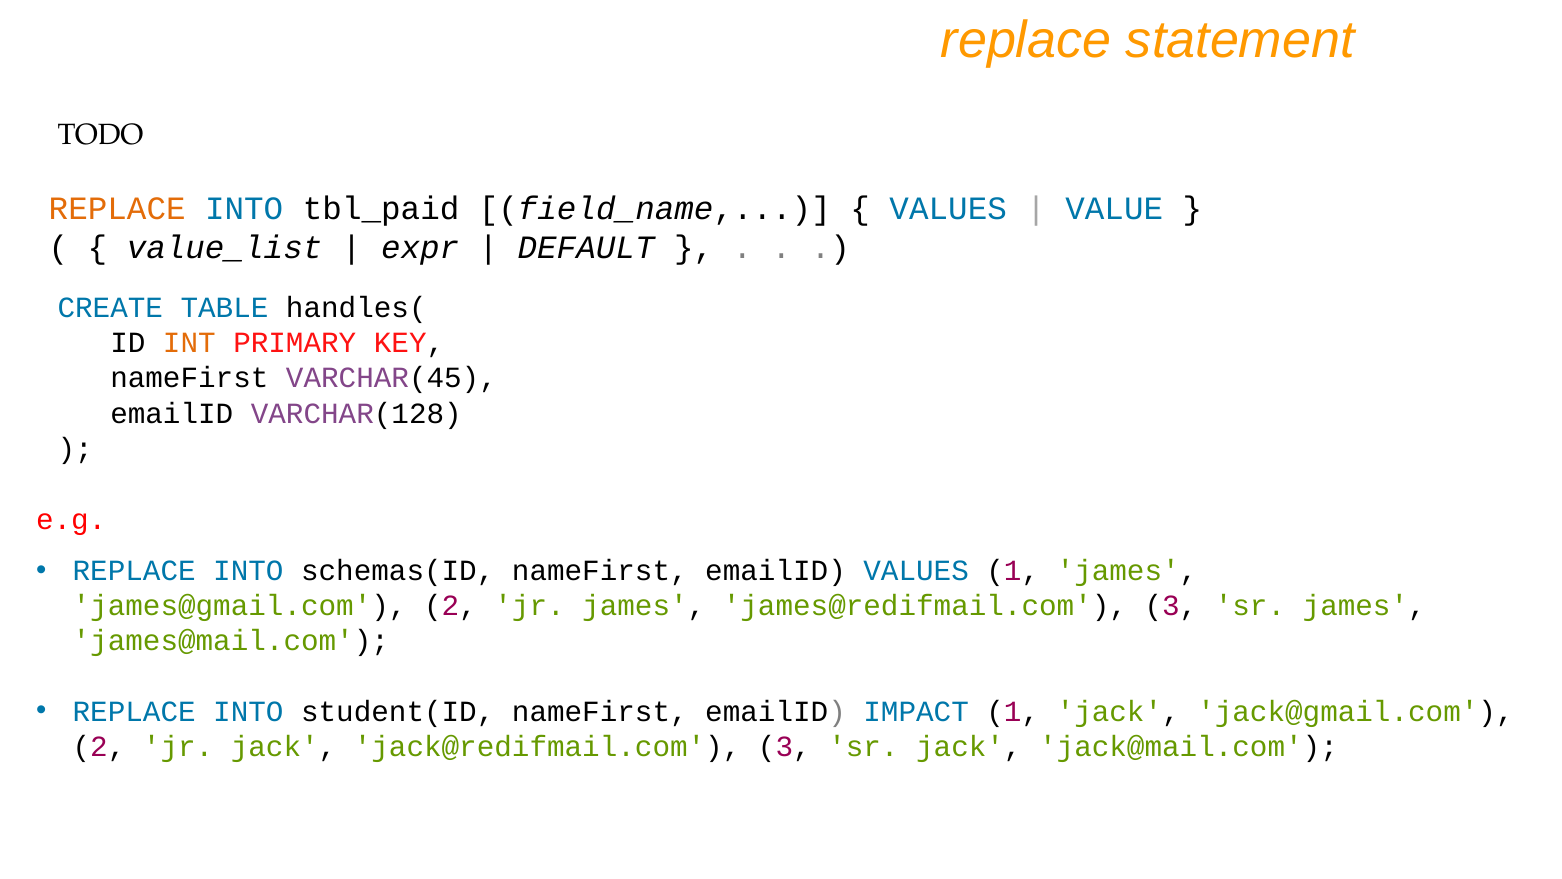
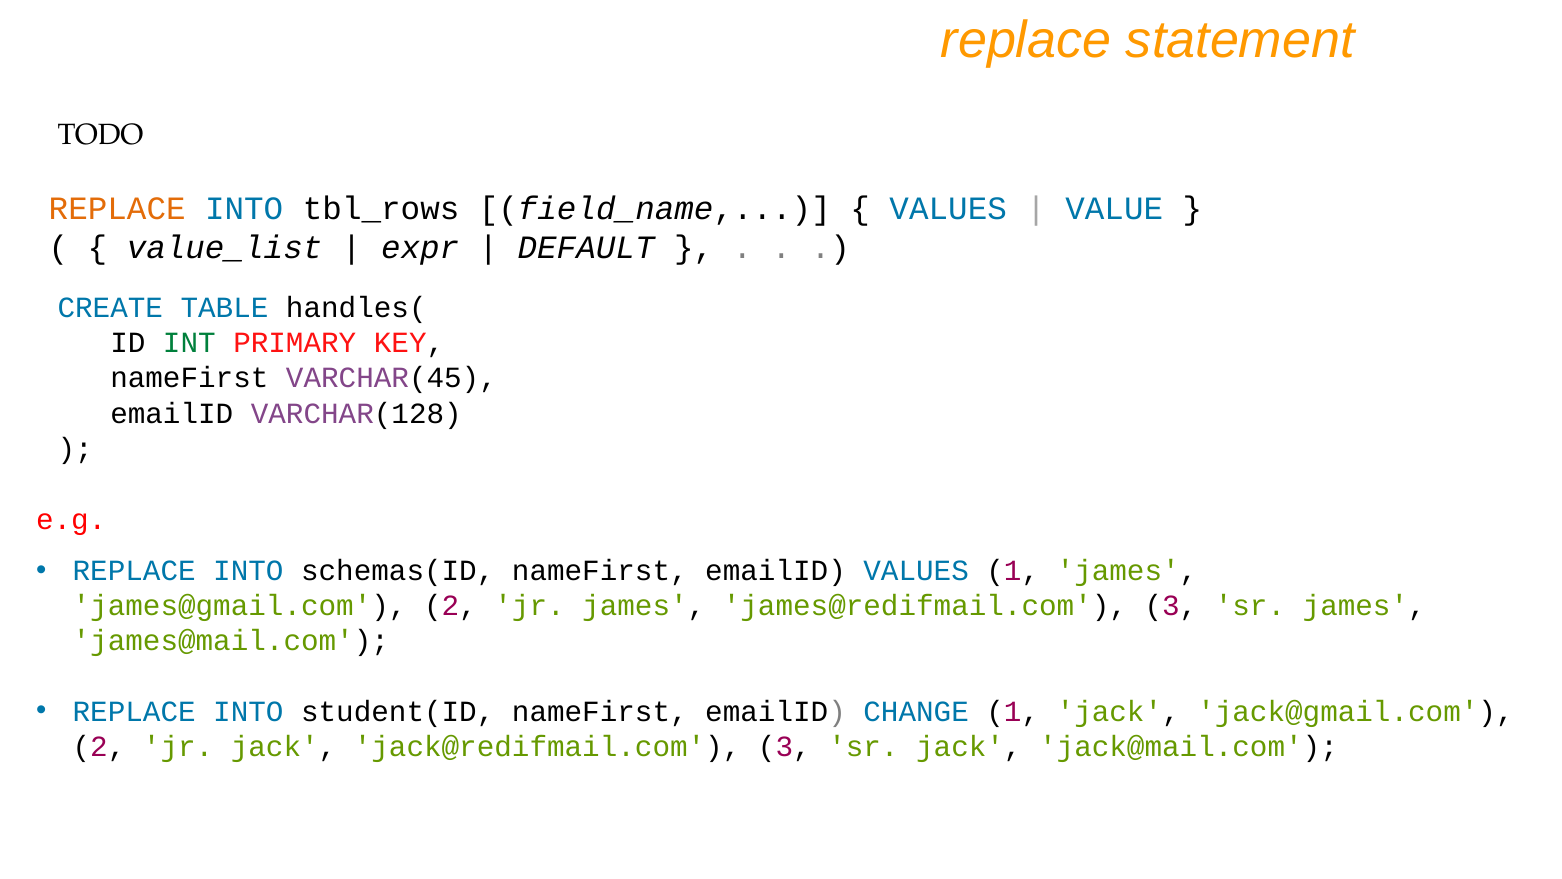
tbl_paid: tbl_paid -> tbl_rows
INT colour: orange -> green
IMPACT: IMPACT -> CHANGE
